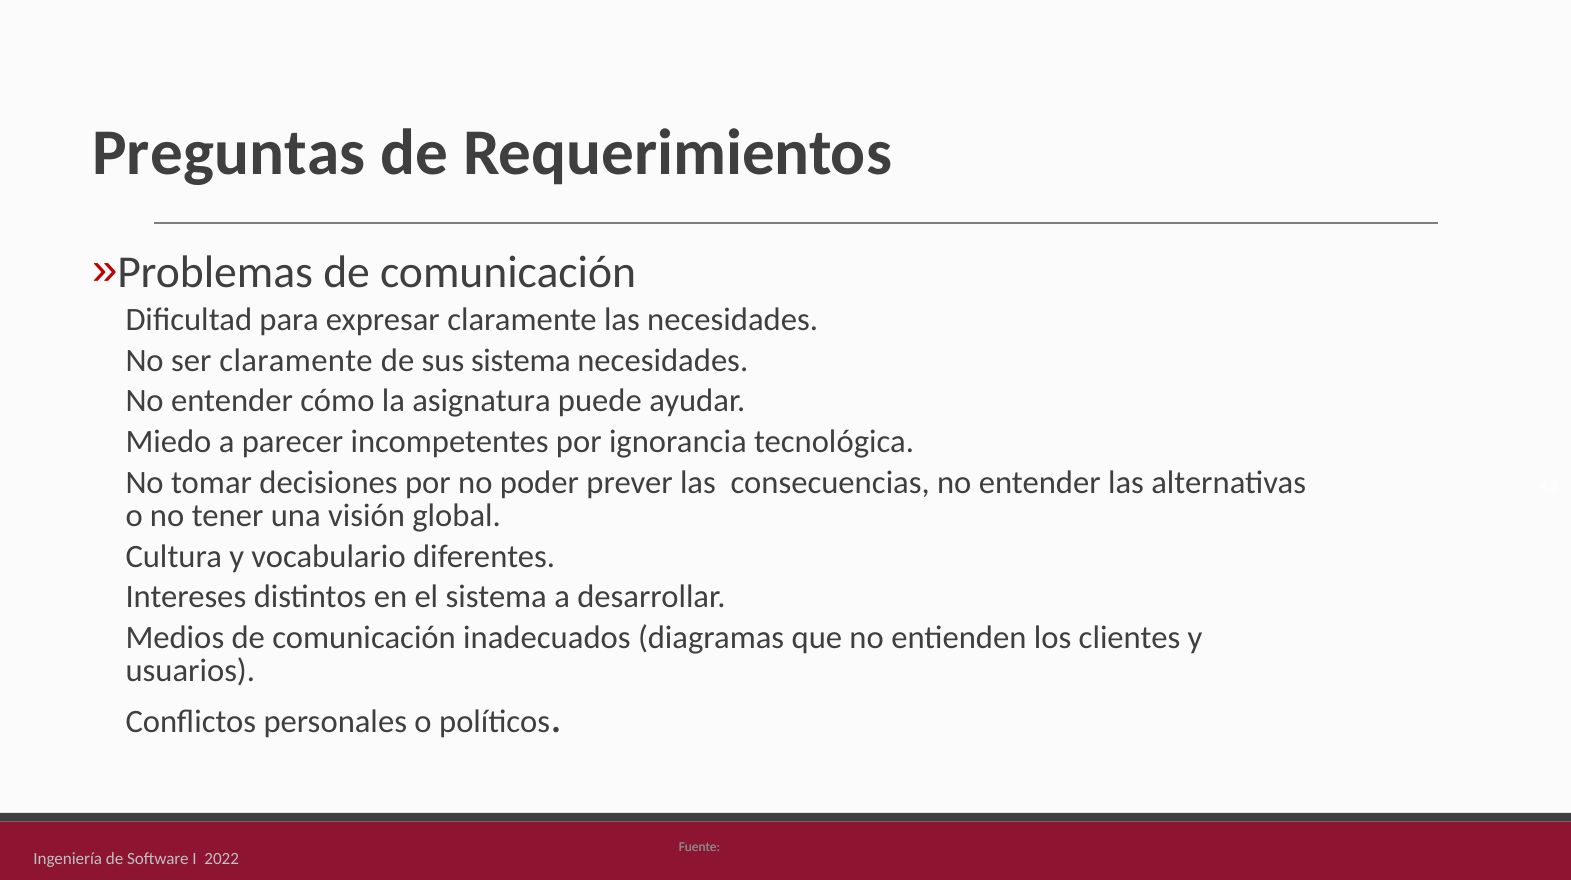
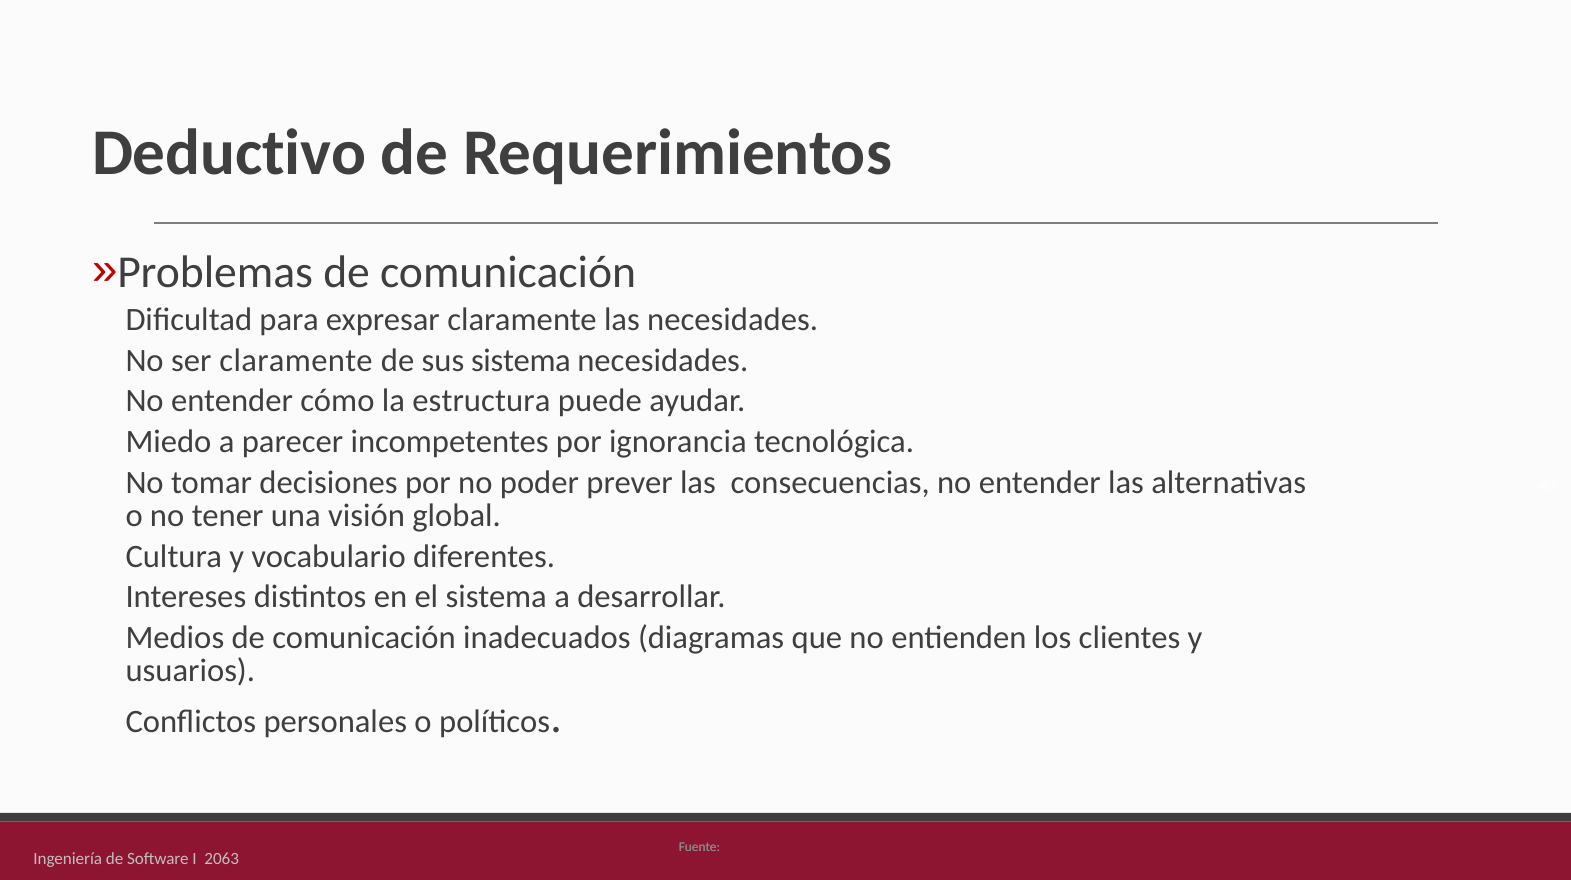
Preguntas: Preguntas -> Deductivo
asignatura: asignatura -> estructura
2022: 2022 -> 2063
